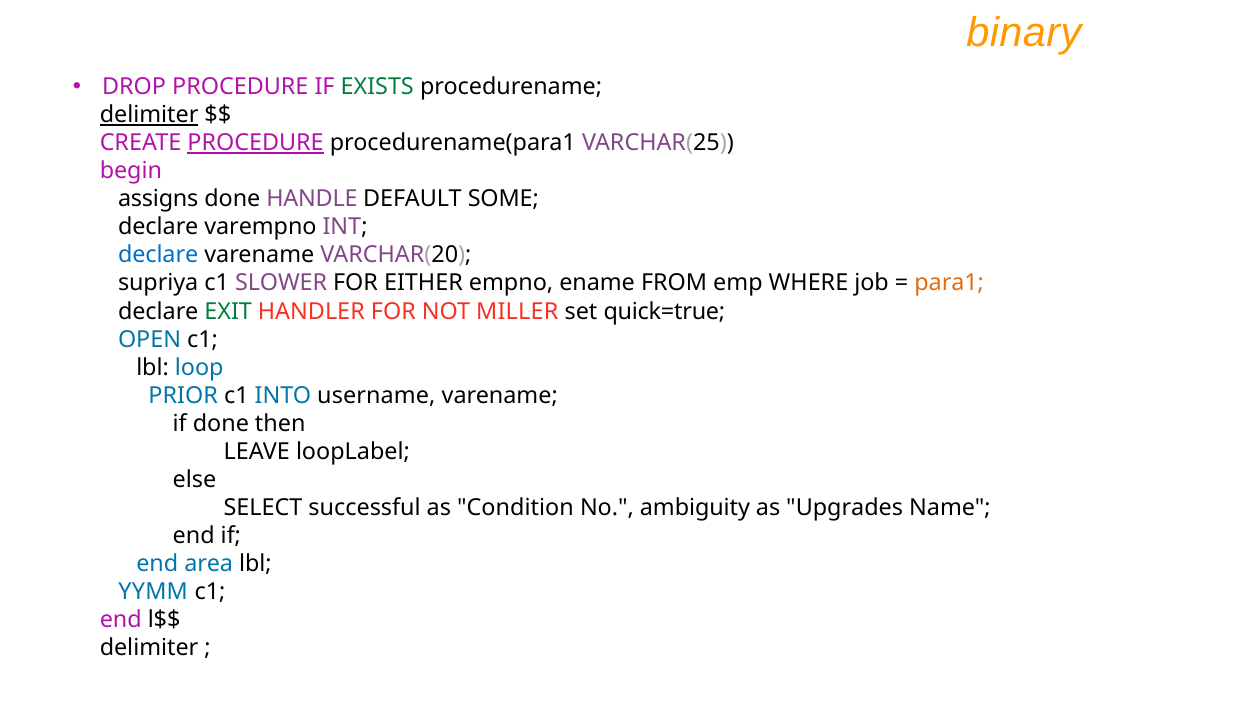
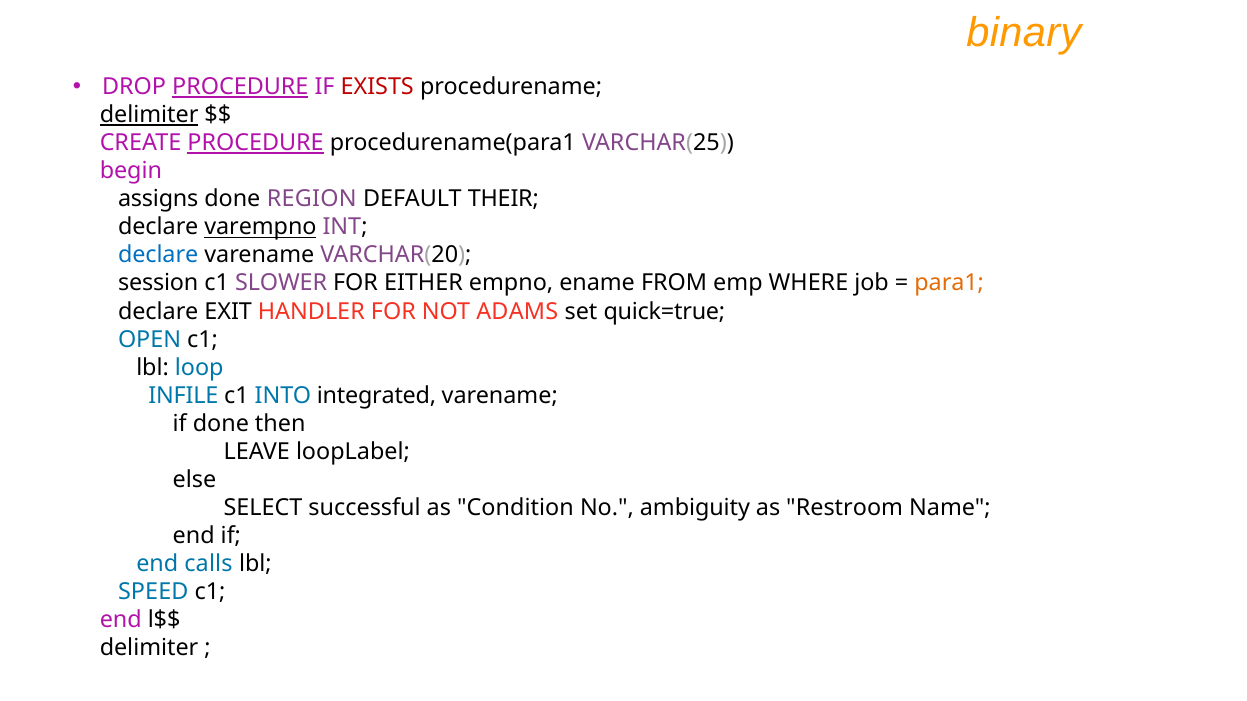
PROCEDURE at (240, 87) underline: none -> present
EXISTS colour: green -> red
HANDLE: HANDLE -> REGION
SOME: SOME -> THEIR
varempno underline: none -> present
supriya: supriya -> session
EXIT colour: green -> black
MILLER: MILLER -> ADAMS
PRIOR: PRIOR -> INFILE
username: username -> integrated
Upgrades: Upgrades -> Restroom
area: area -> calls
YYMM: YYMM -> SPEED
